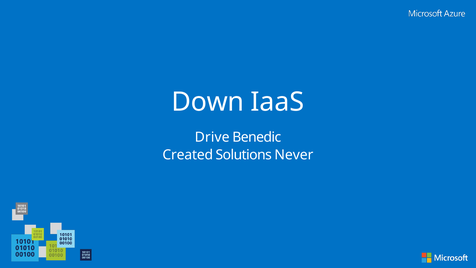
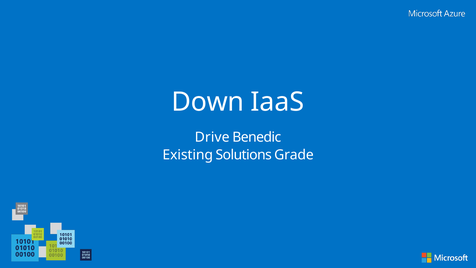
Created: Created -> Existing
Never: Never -> Grade
